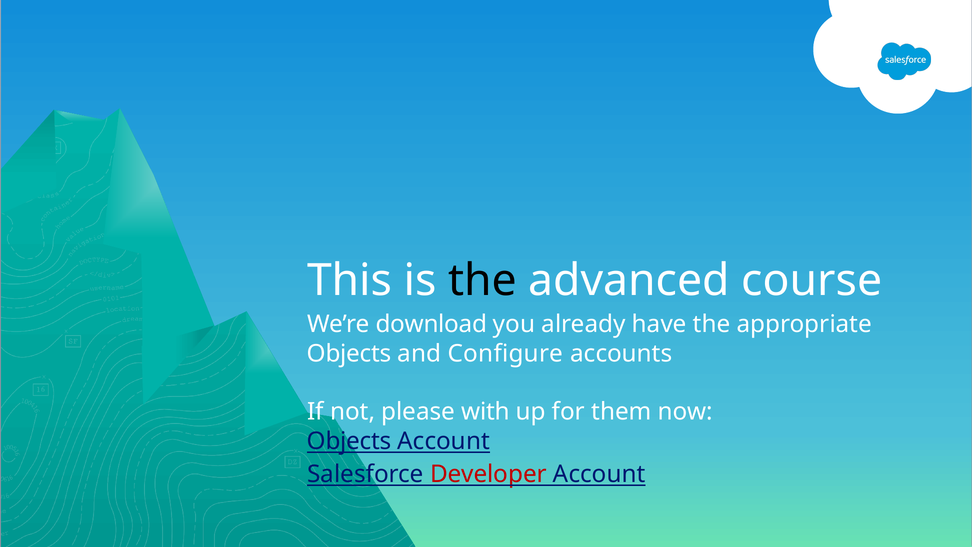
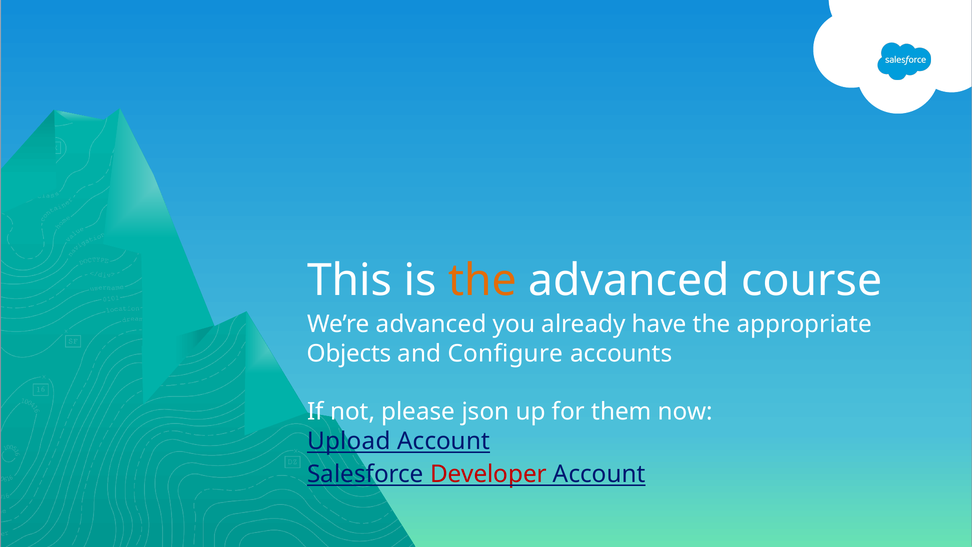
the at (482, 280) colour: black -> orange
We’re download: download -> advanced
with: with -> json
Objects at (349, 441): Objects -> Upload
